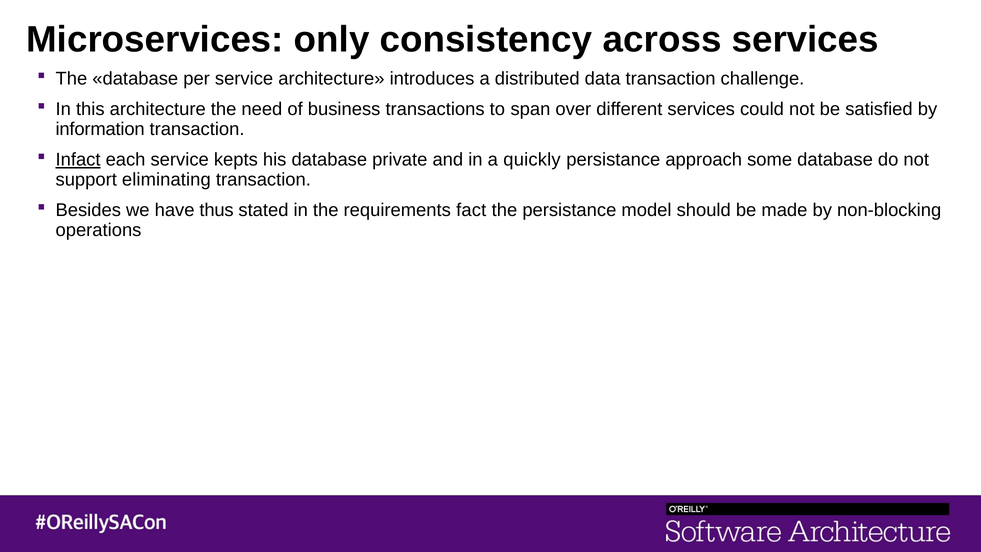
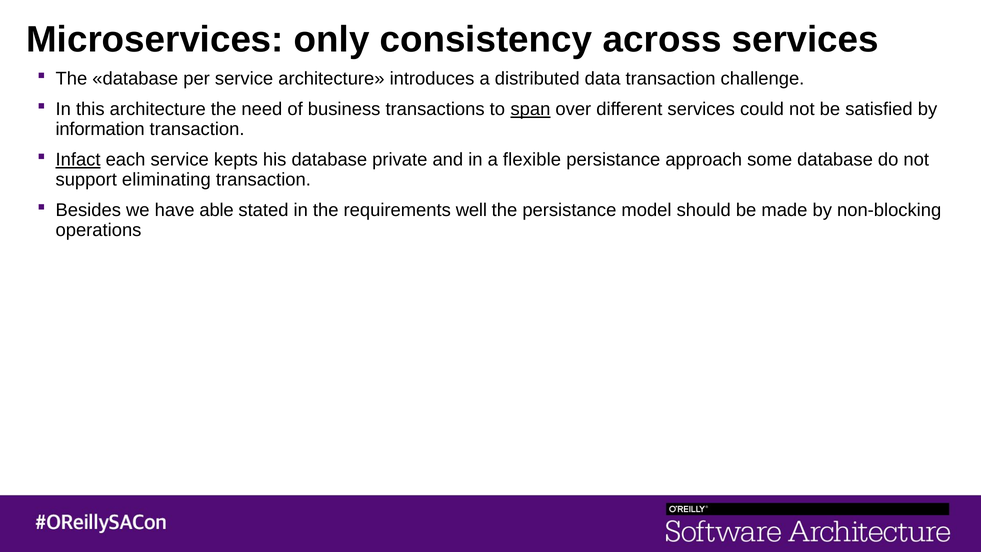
span underline: none -> present
quickly: quickly -> flexible
thus: thus -> able
fact: fact -> well
